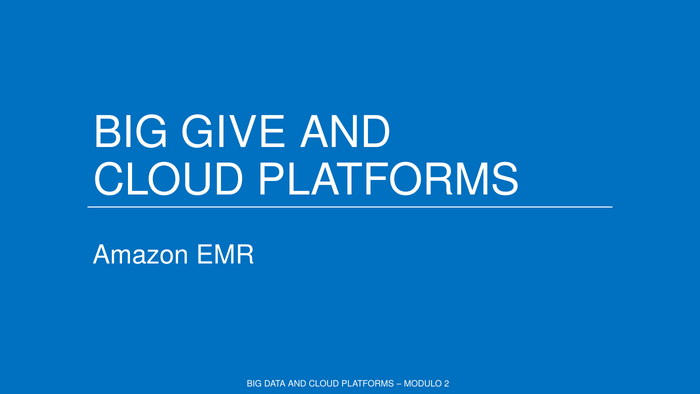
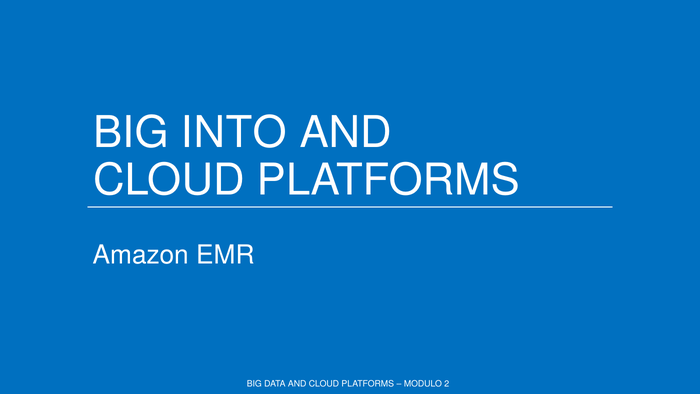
GIVE: GIVE -> INTO
